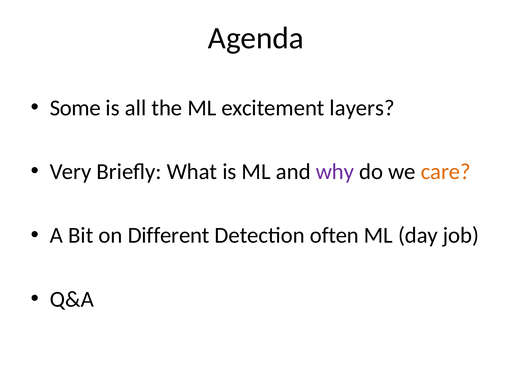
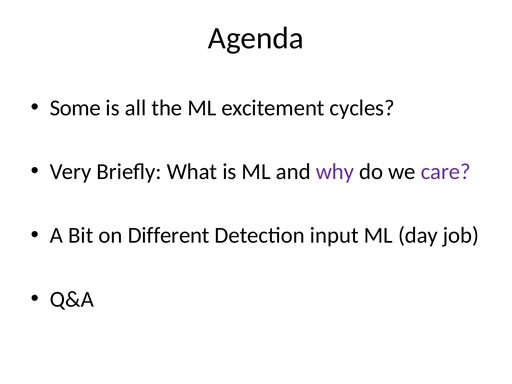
layers: layers -> cycles
care colour: orange -> purple
often: often -> input
